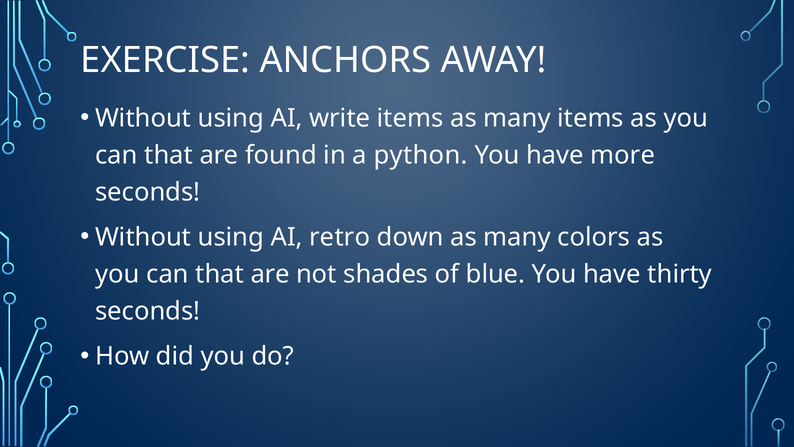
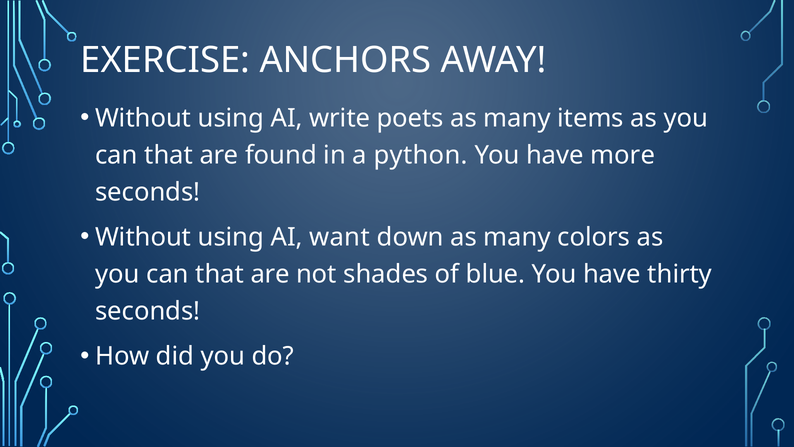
write items: items -> poets
retro: retro -> want
